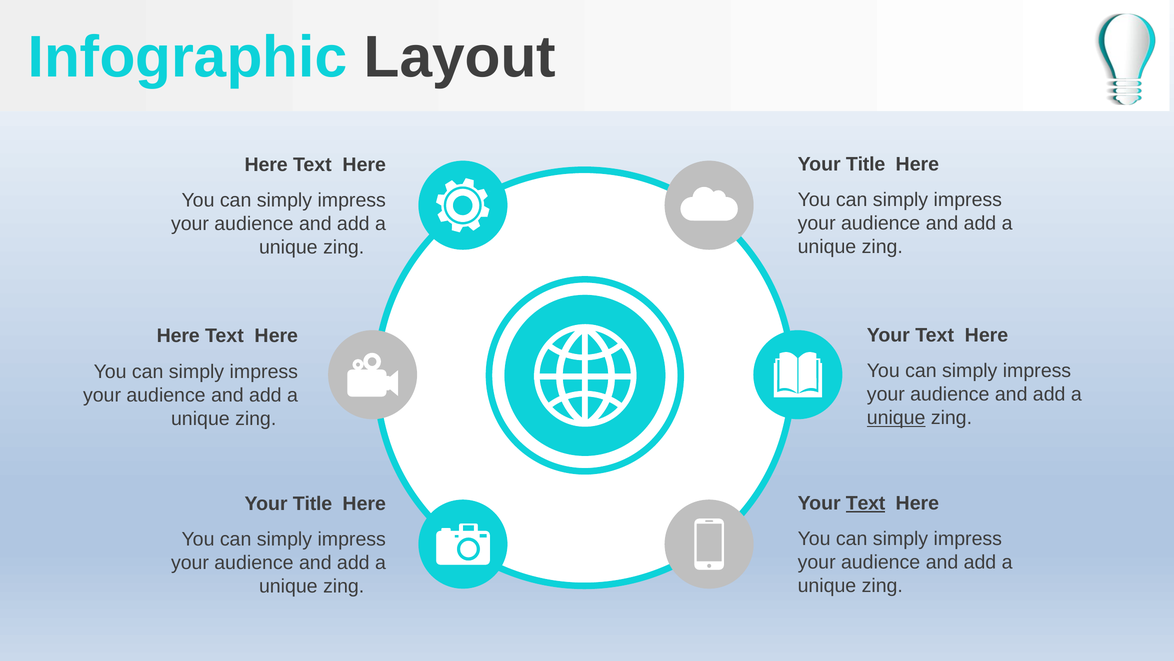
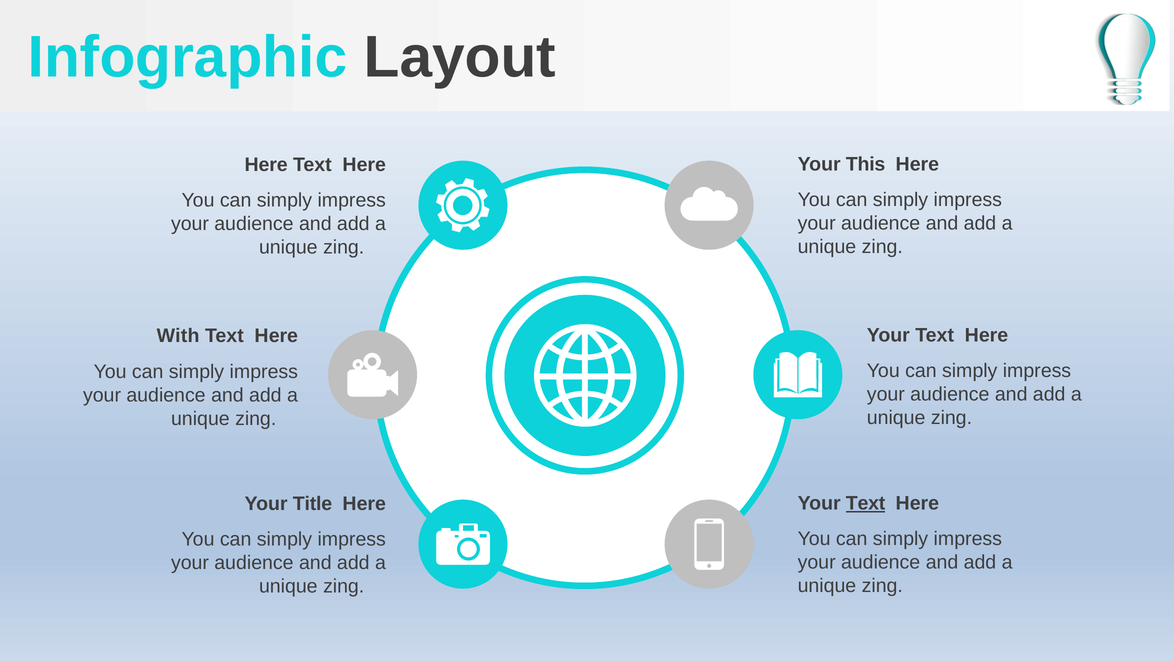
Title at (866, 164): Title -> This
Here at (178, 336): Here -> With
unique at (896, 418) underline: present -> none
